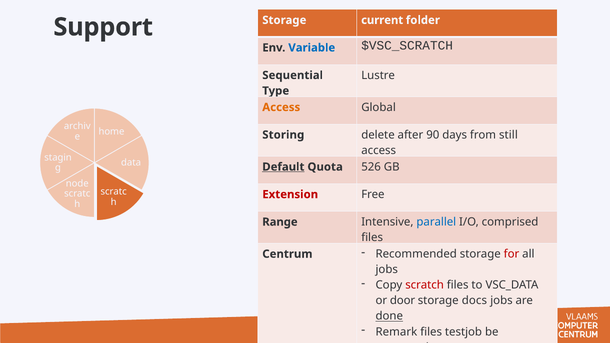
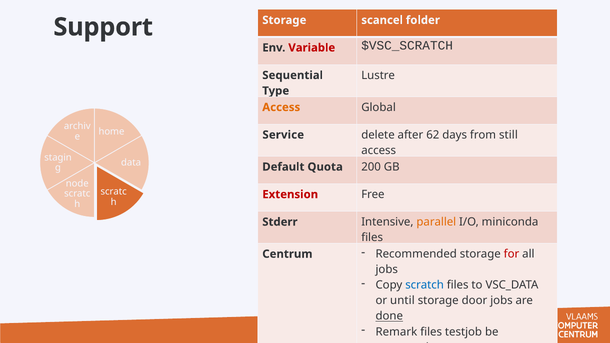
current: current -> scancel
Variable colour: blue -> red
Storing: Storing -> Service
90: 90 -> 62
Default underline: present -> none
526: 526 -> 200
Range: Range -> Stderr
parallel colour: blue -> orange
comprised: comprised -> miniconda
scratch colour: red -> blue
door: door -> until
docs: docs -> door
